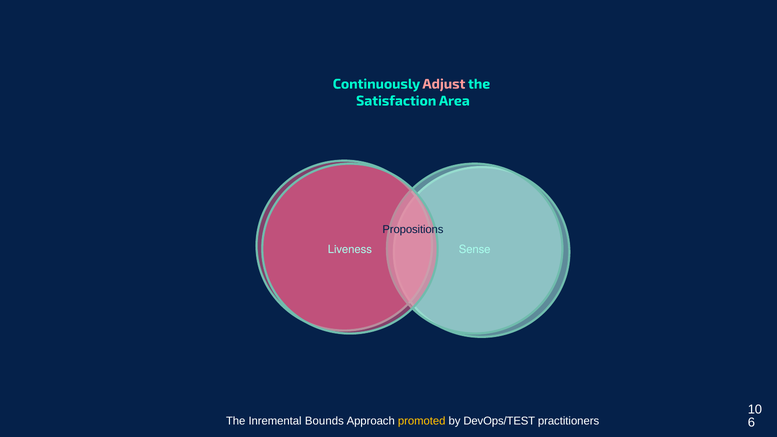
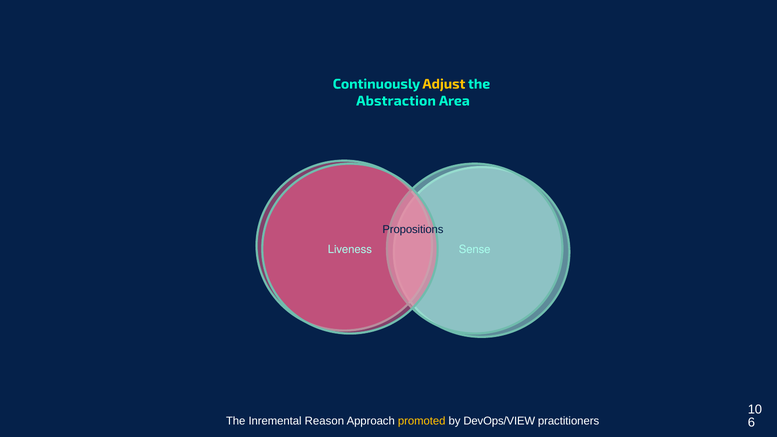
Adjust colour: pink -> yellow
Satisfaction: Satisfaction -> Abstraction
Bounds: Bounds -> Reason
DevOps/TEST: DevOps/TEST -> DevOps/VIEW
